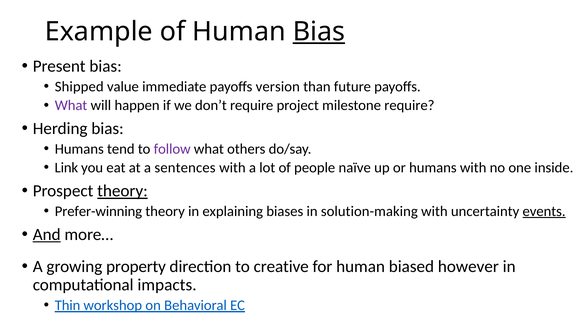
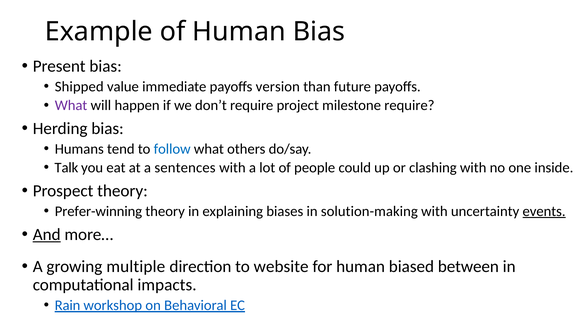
Bias at (319, 32) underline: present -> none
follow colour: purple -> blue
Link: Link -> Talk
naïve: naïve -> could
or humans: humans -> clashing
theory at (122, 191) underline: present -> none
property: property -> multiple
creative: creative -> website
however: however -> between
Thin: Thin -> Rain
